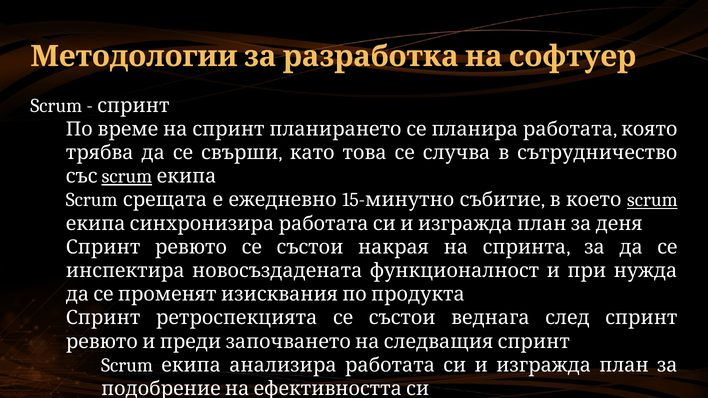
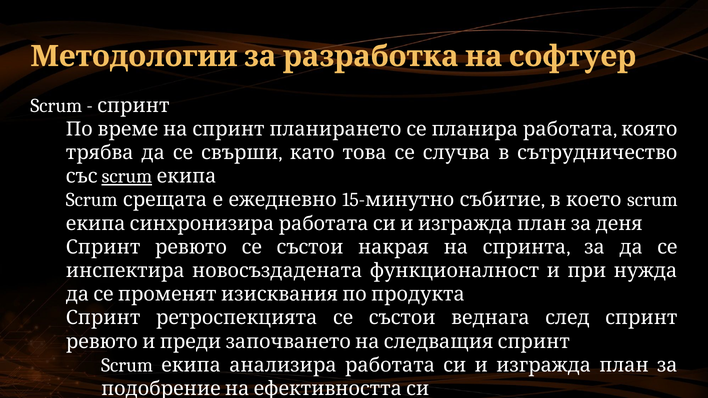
scrum at (652, 200) underline: present -> none
